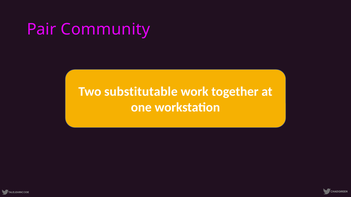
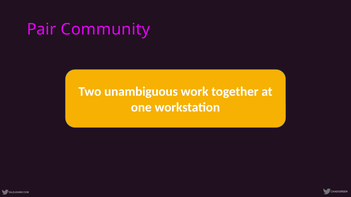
substitutable: substitutable -> unambiguous
